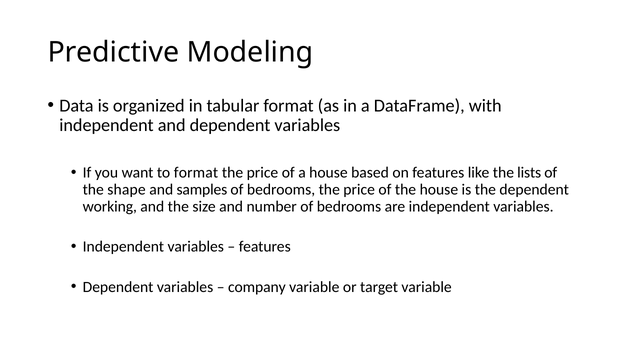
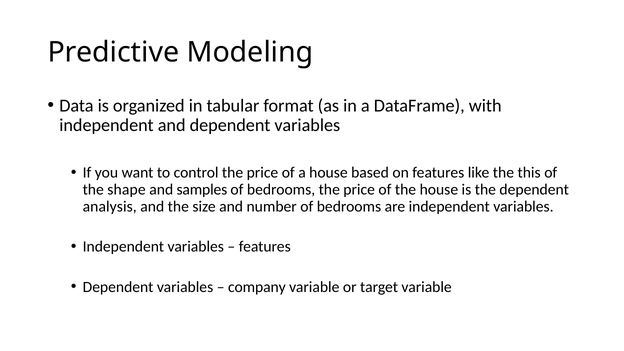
to format: format -> control
lists: lists -> this
working: working -> analysis
